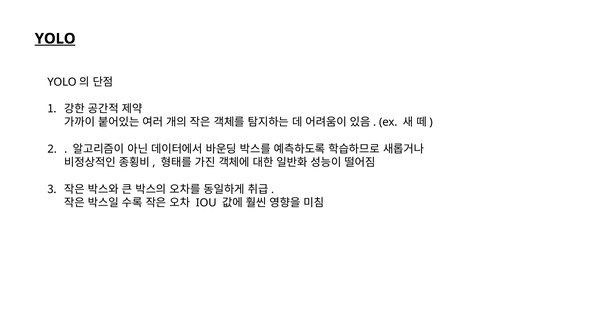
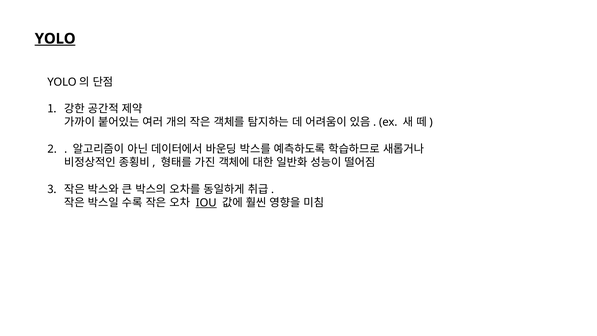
IOU underline: none -> present
